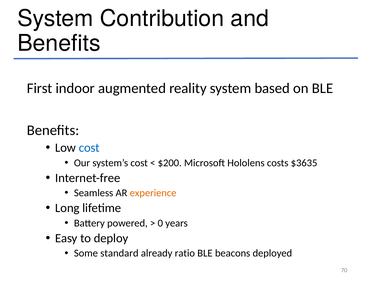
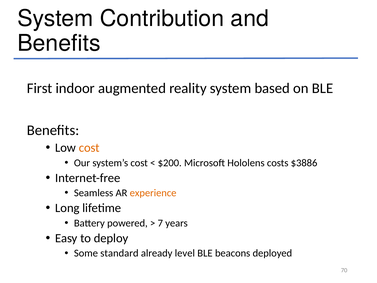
cost at (89, 148) colour: blue -> orange
$3635: $3635 -> $3886
0: 0 -> 7
ratio: ratio -> level
